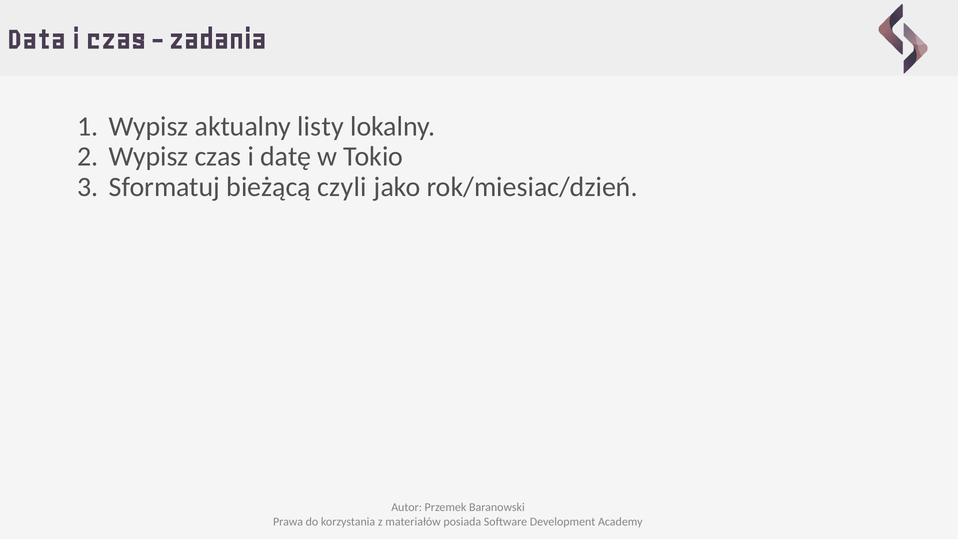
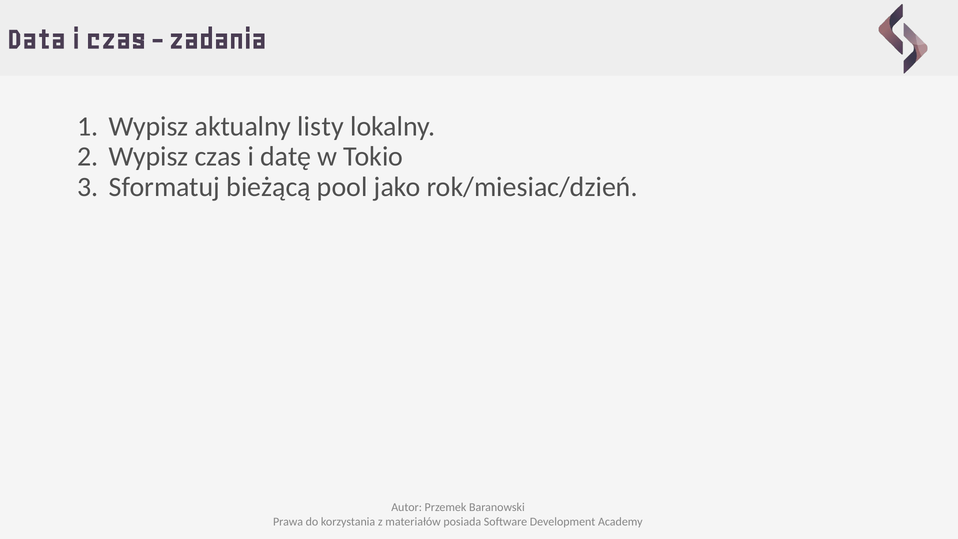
czyli: czyli -> pool
